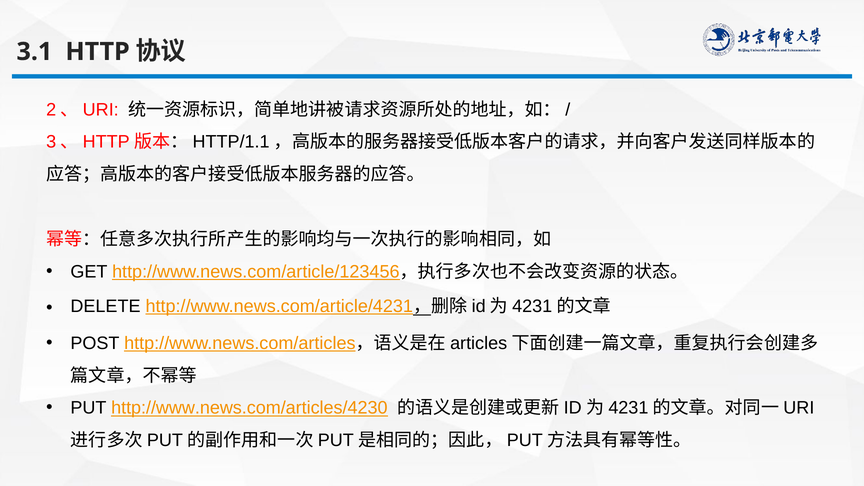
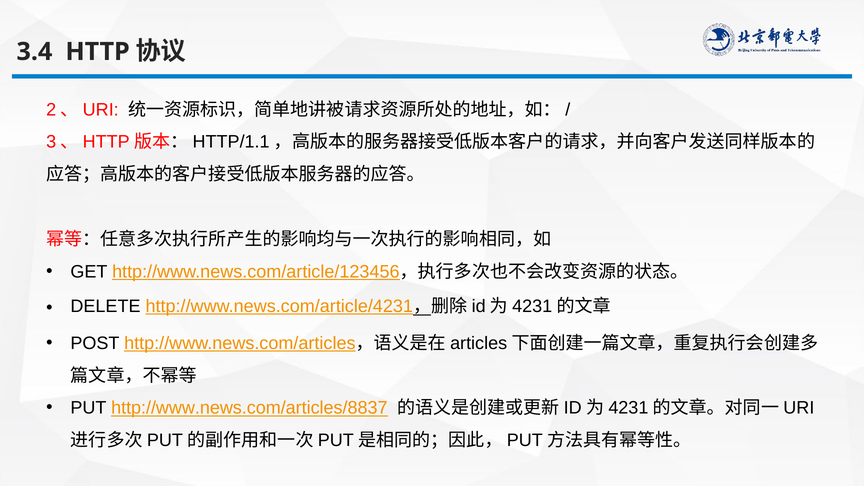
3.1: 3.1 -> 3.4
http://www.news.com/articles/4230: http://www.news.com/articles/4230 -> http://www.news.com/articles/8837
